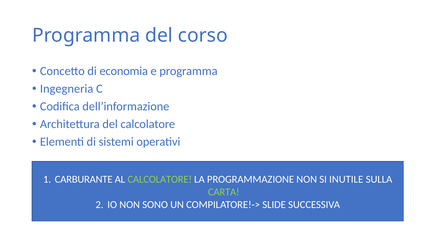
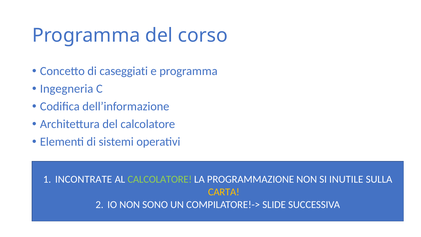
economia: economia -> caseggiati
CARBURANTE: CARBURANTE -> INCONTRATE
CARTA colour: light green -> yellow
